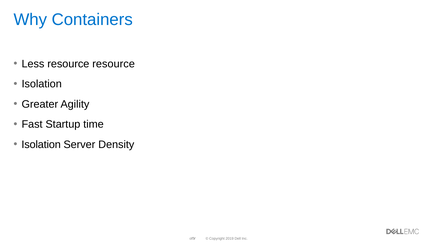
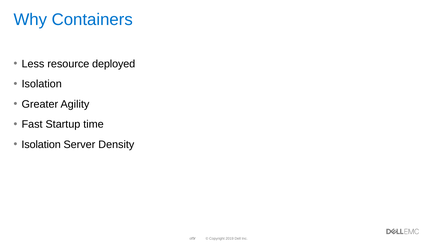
resource resource: resource -> deployed
